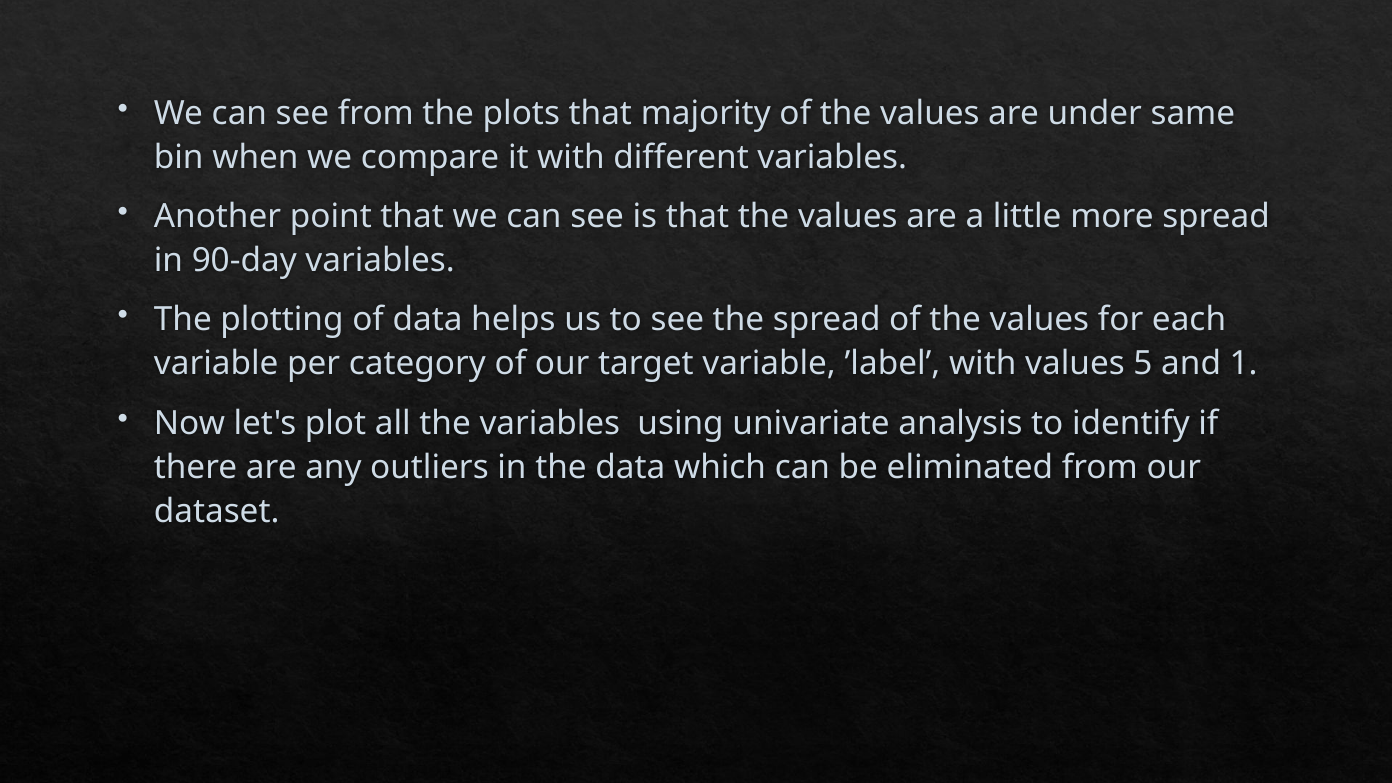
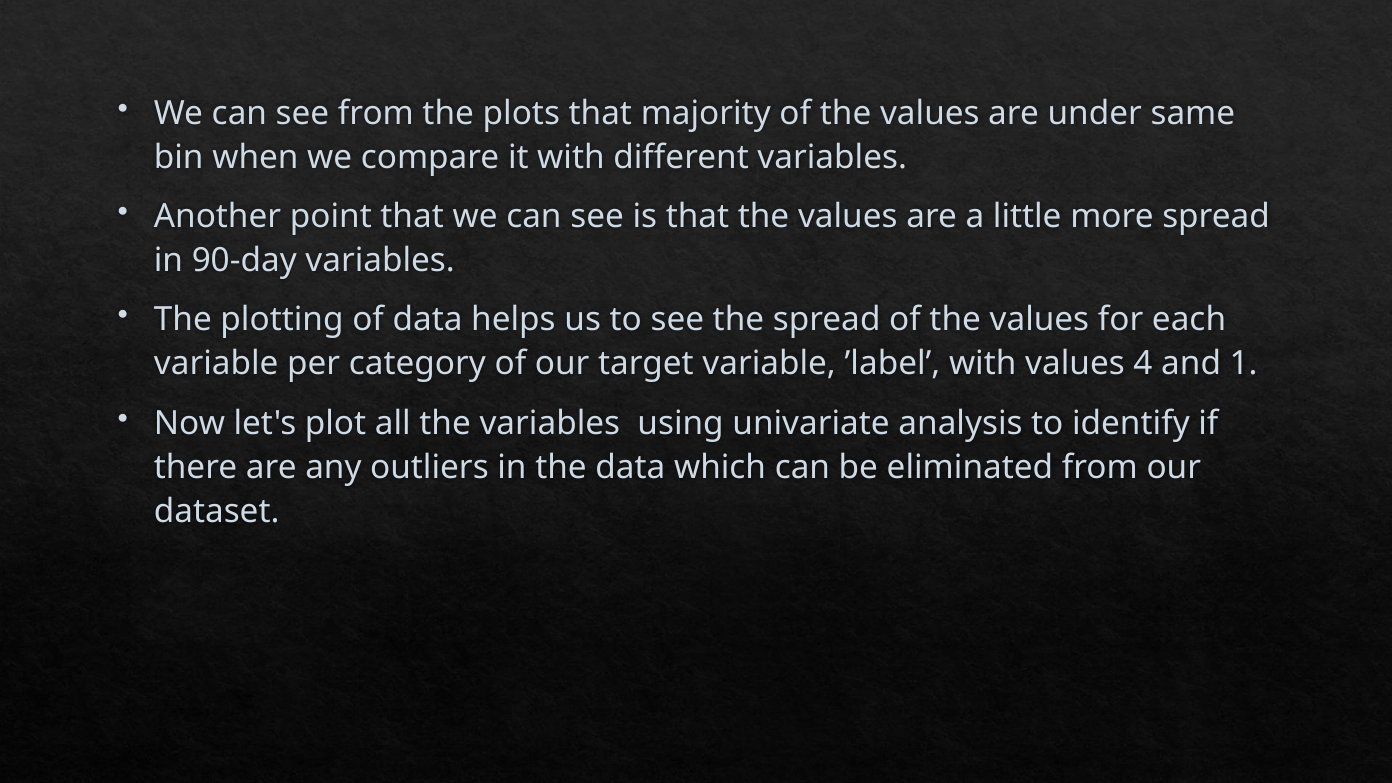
5: 5 -> 4
